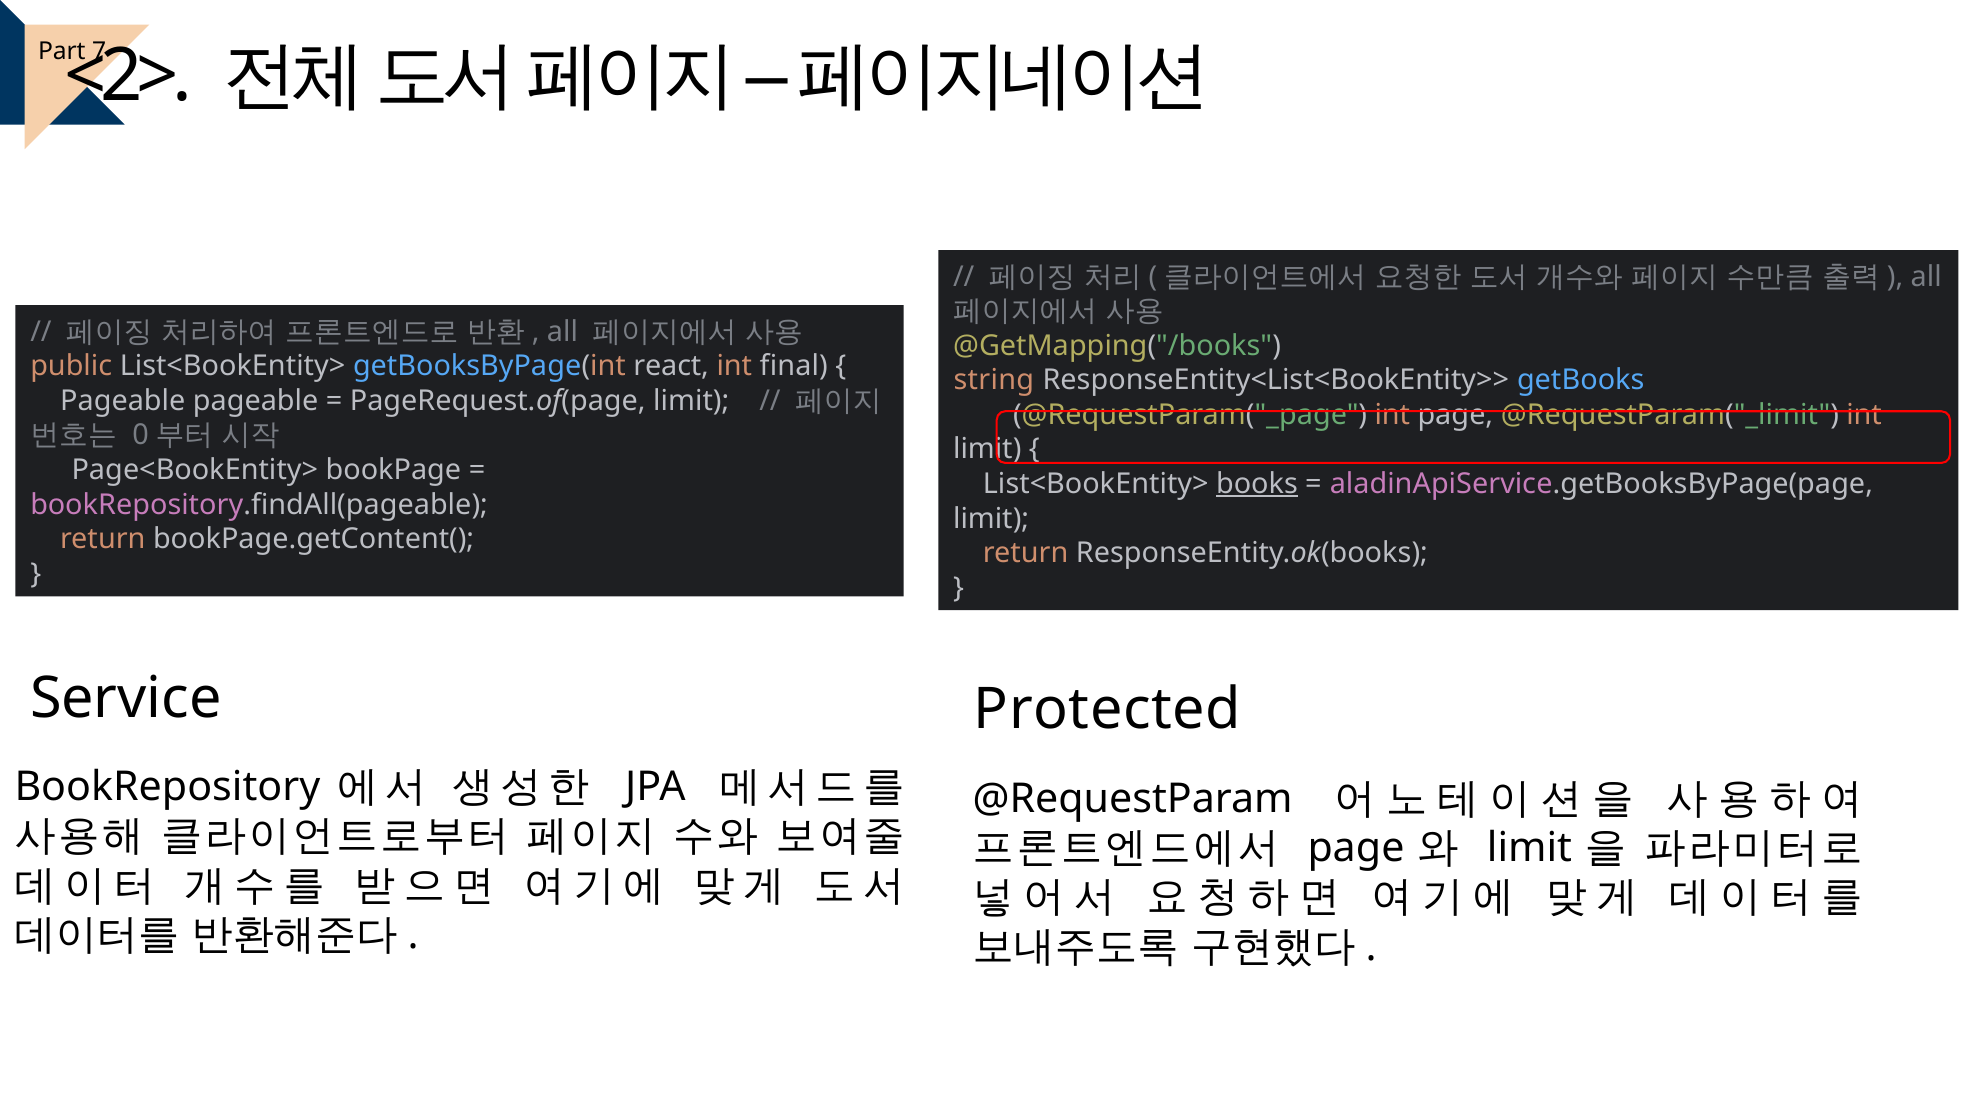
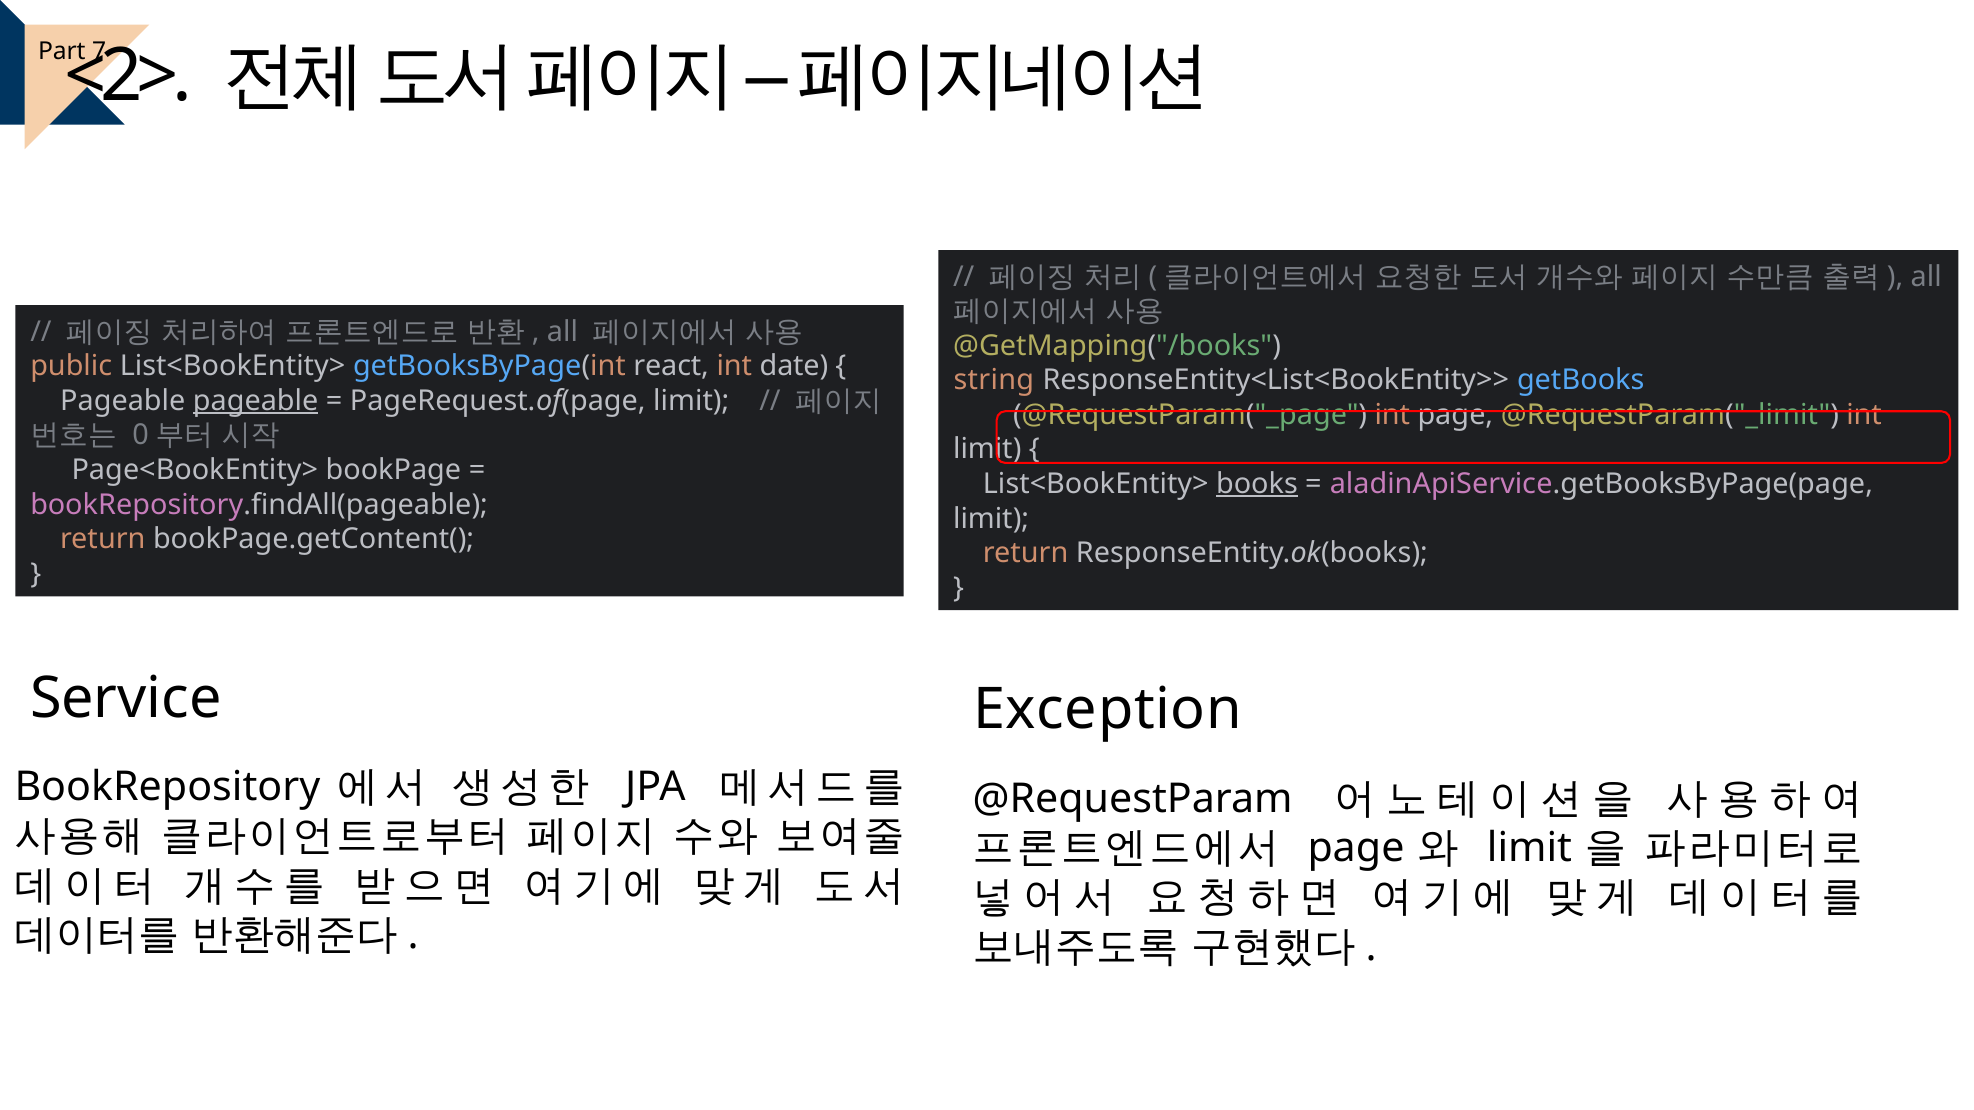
final: final -> date
pageable at (256, 401) underline: none -> present
Protected: Protected -> Exception
